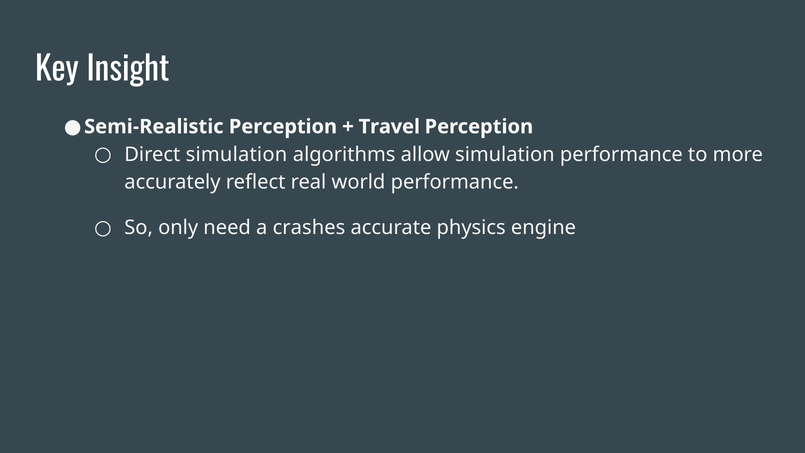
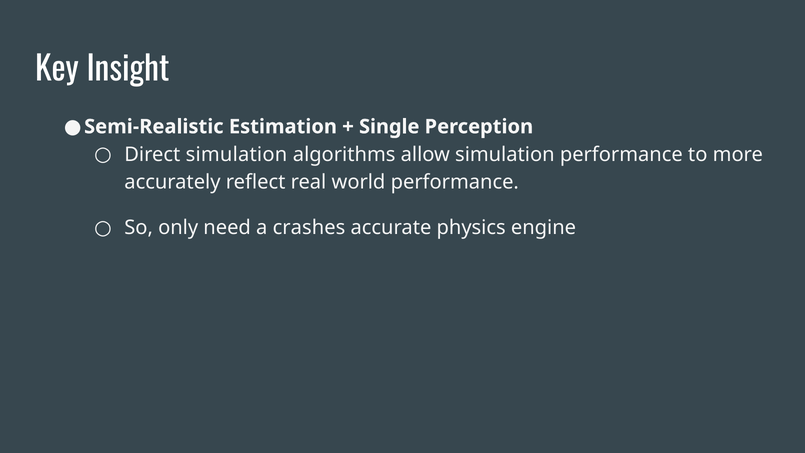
Semi-Realistic Perception: Perception -> Estimation
Travel: Travel -> Single
